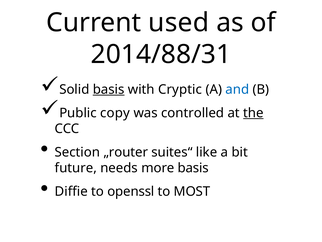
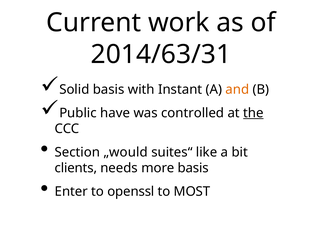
used: used -> work
2014/88/31: 2014/88/31 -> 2014/63/31
basis at (109, 89) underline: present -> none
Cryptic: Cryptic -> Instant
and colour: blue -> orange
copy: copy -> have
„router: „router -> „would
future: future -> clients
Diffie: Diffie -> Enter
